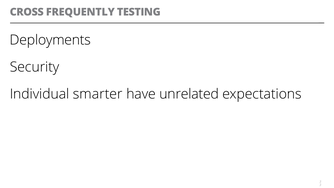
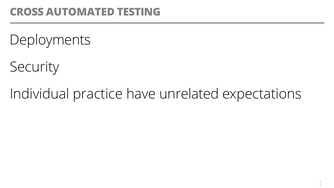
FREQUENTLY: FREQUENTLY -> AUTOMATED
smarter: smarter -> practice
